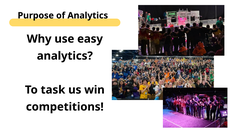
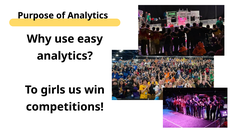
task: task -> girls
